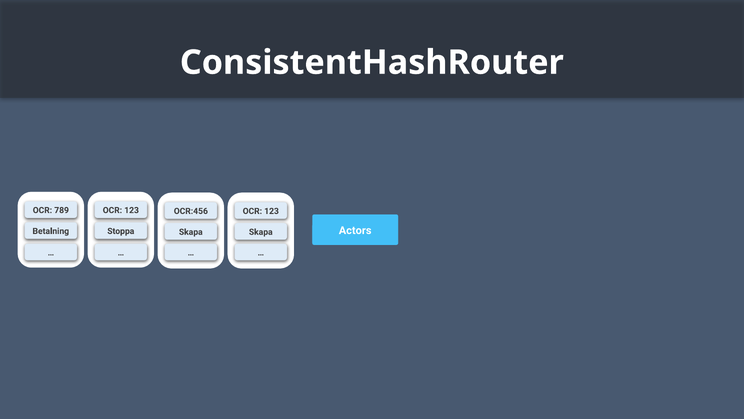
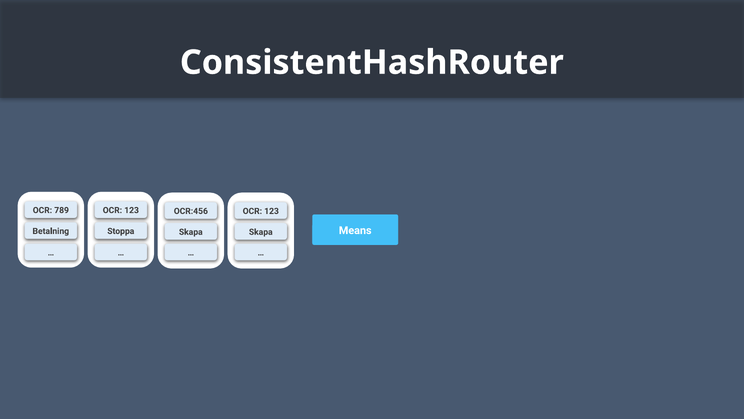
Actors: Actors -> Means
